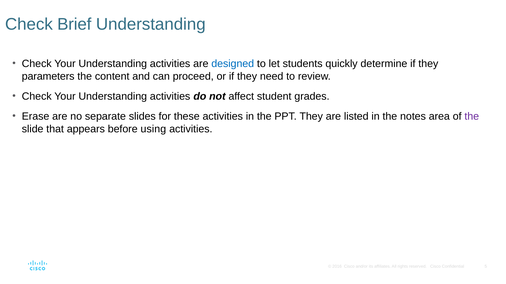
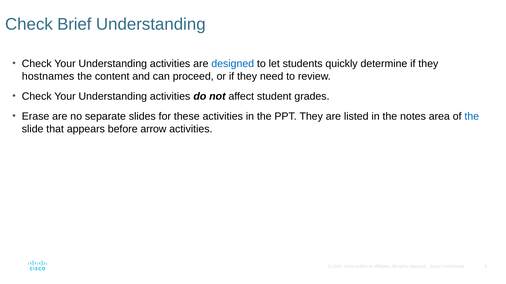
parameters: parameters -> hostnames
the at (472, 117) colour: purple -> blue
using: using -> arrow
